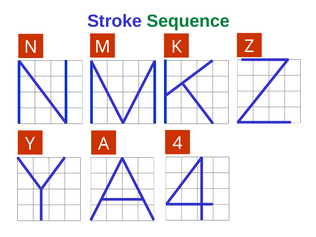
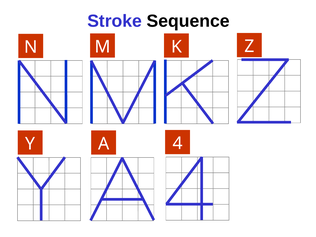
Sequence colour: green -> black
